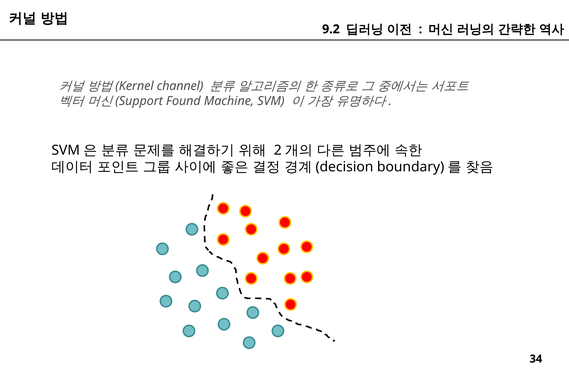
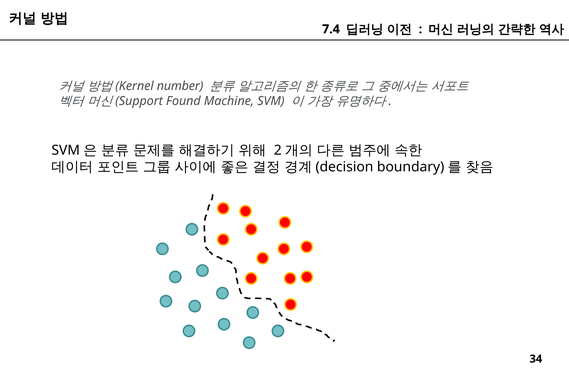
9.2: 9.2 -> 7.4
channel: channel -> number
